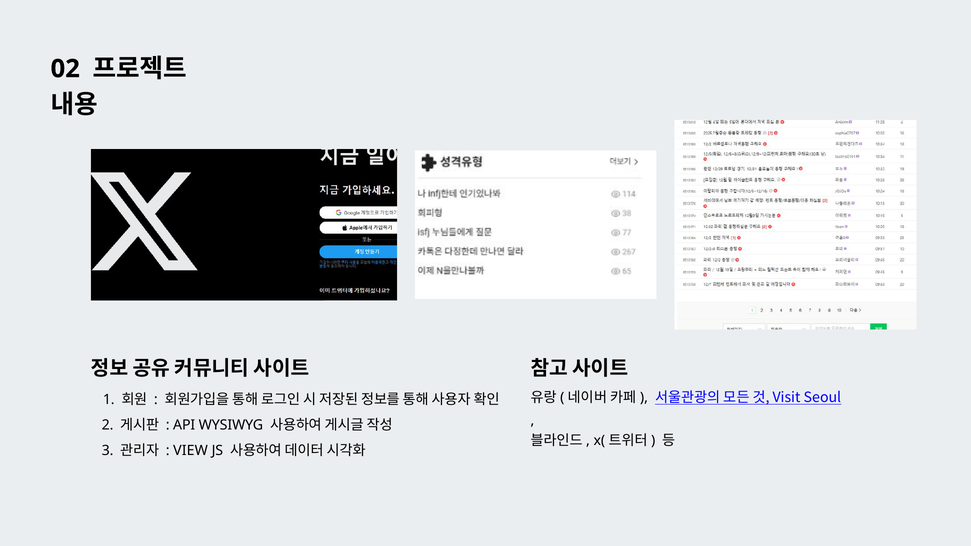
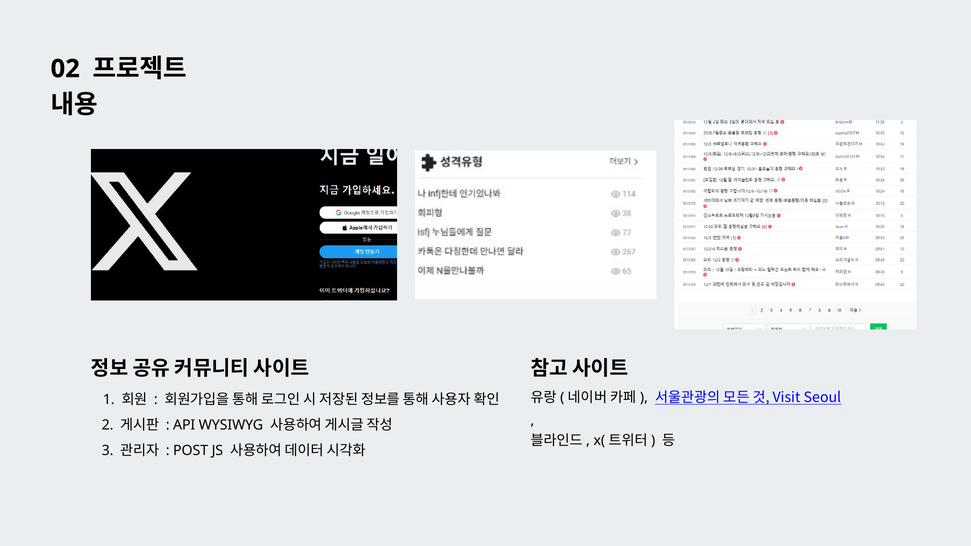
VIEW: VIEW -> POST
